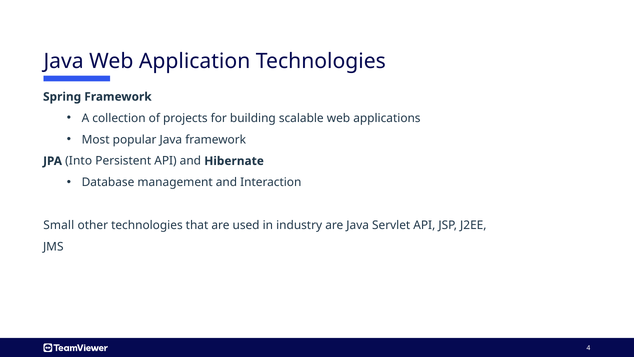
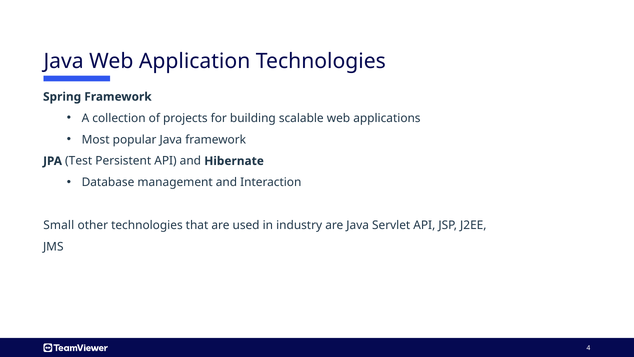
Into: Into -> Test
